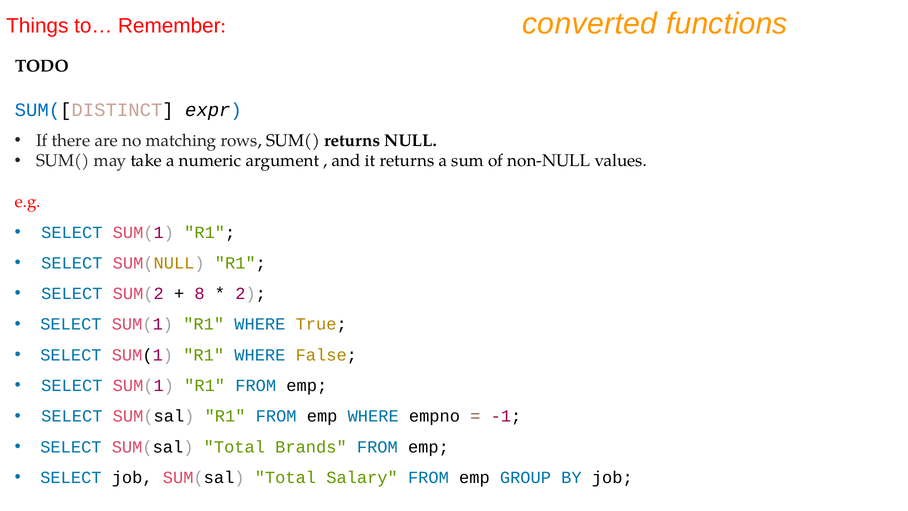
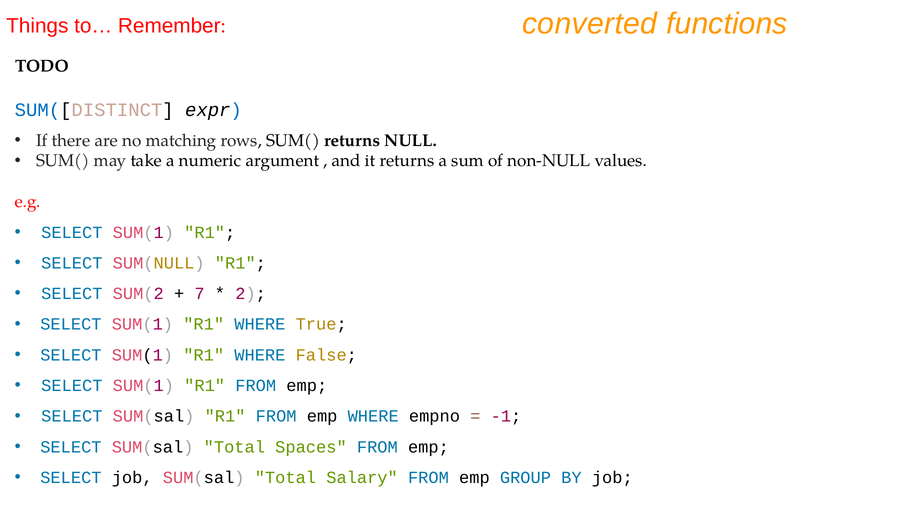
8: 8 -> 7
Brands: Brands -> Spaces
